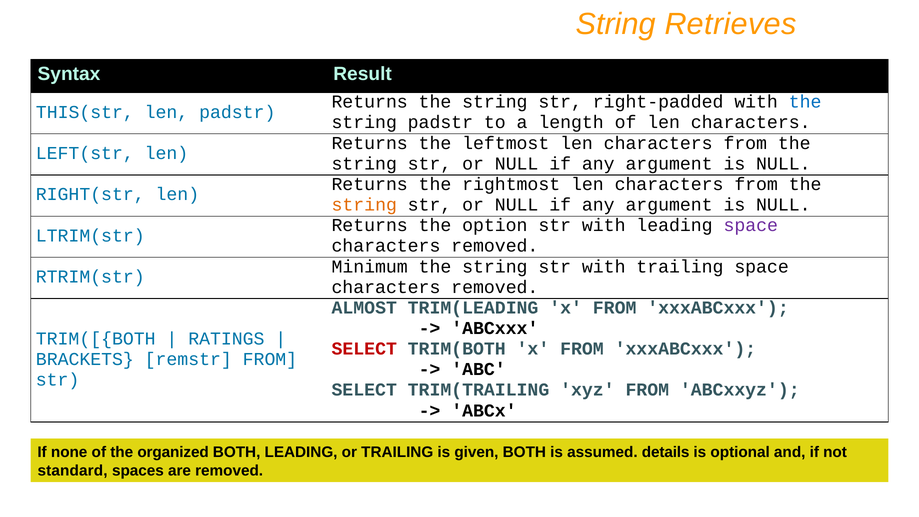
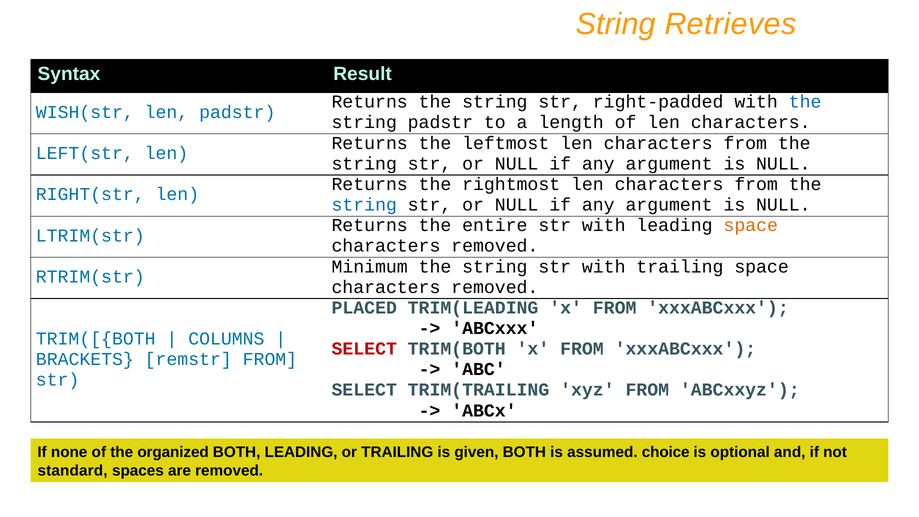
THIS(str: THIS(str -> WISH(str
string at (364, 205) colour: orange -> blue
option: option -> entire
space at (751, 225) colour: purple -> orange
ALMOST: ALMOST -> PLACED
RATINGS: RATINGS -> COLUMNS
details: details -> choice
